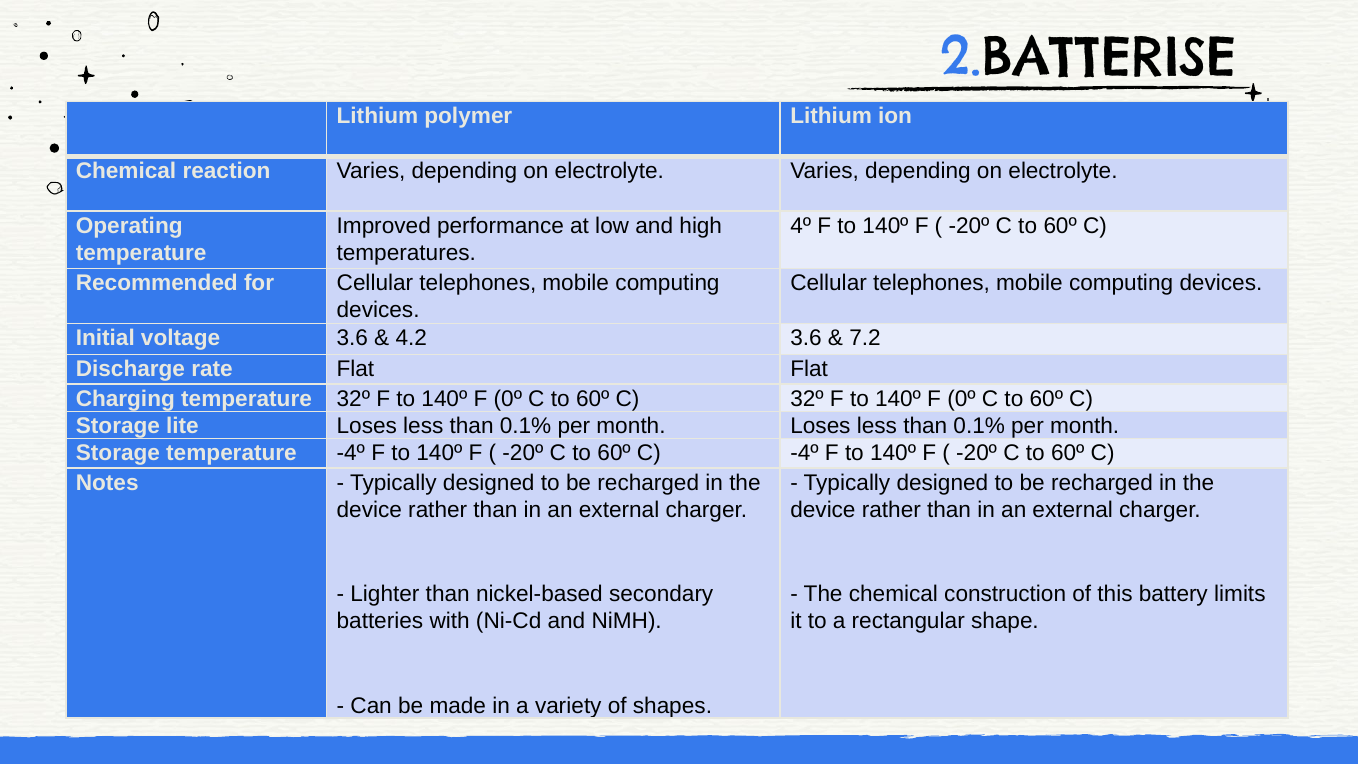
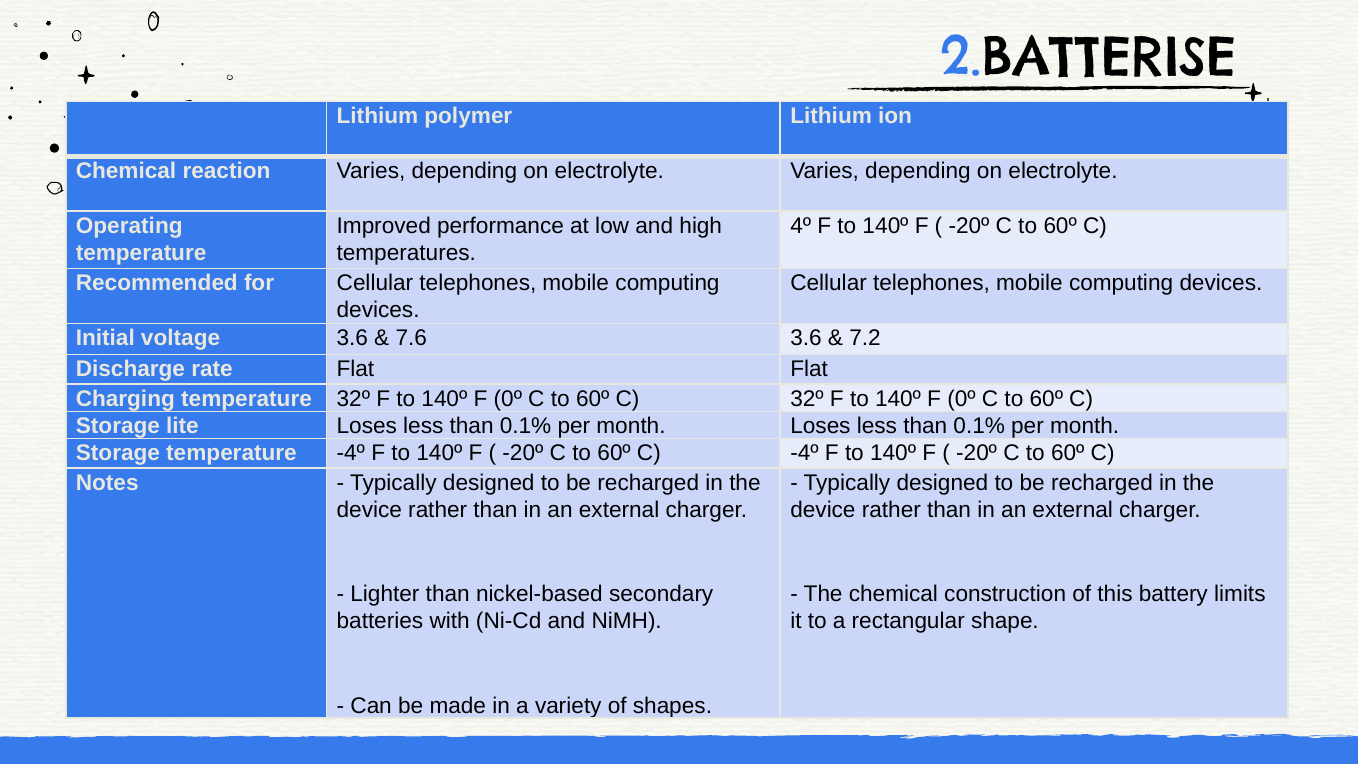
4.2: 4.2 -> 7.6
